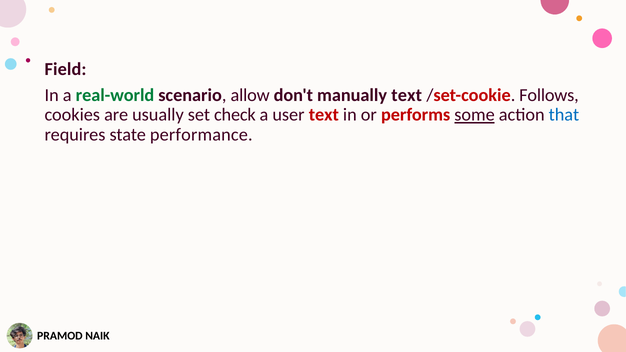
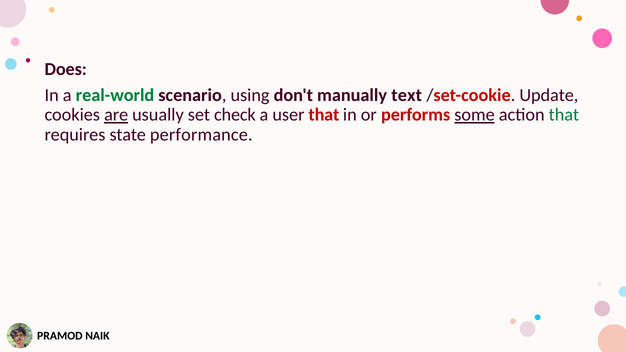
Field: Field -> Does
allow: allow -> using
Follows: Follows -> Update
are underline: none -> present
user text: text -> that
that at (564, 115) colour: blue -> green
